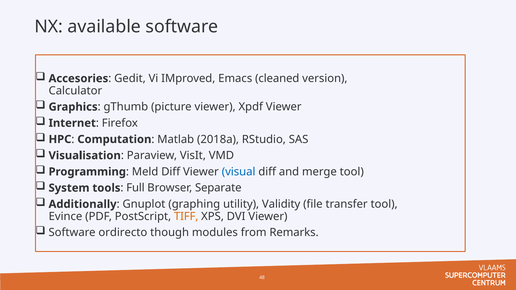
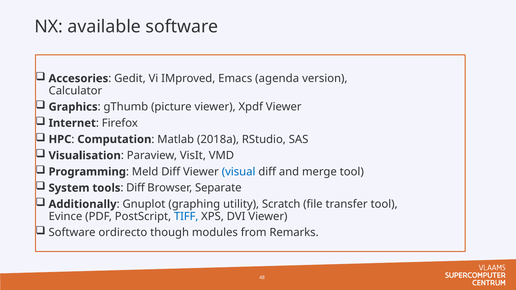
cleaned: cleaned -> agenda
Full at (135, 188): Full -> Diff
Validity: Validity -> Scratch
TIFF colour: orange -> blue
